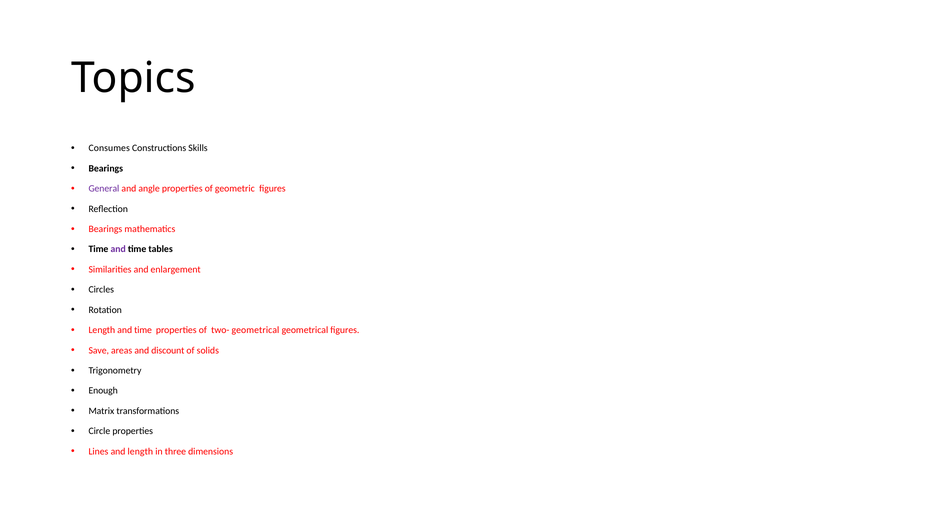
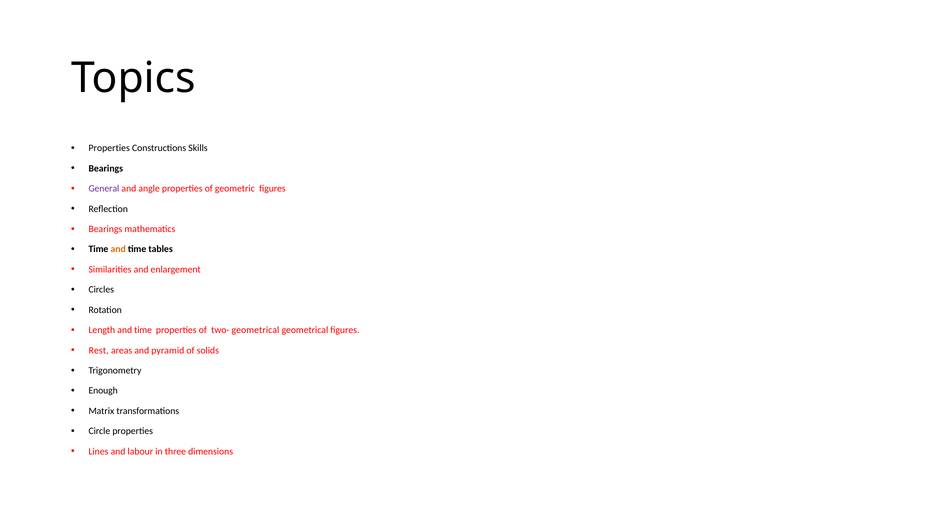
Consumes at (109, 148): Consumes -> Properties
and at (118, 249) colour: purple -> orange
Save: Save -> Rest
discount: discount -> pyramid
and length: length -> labour
